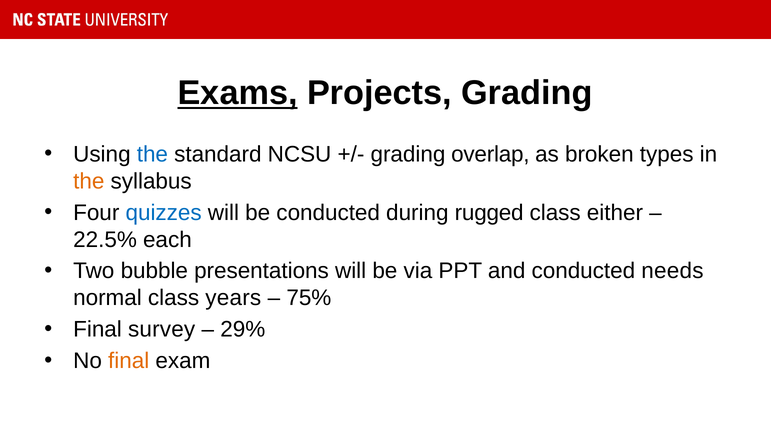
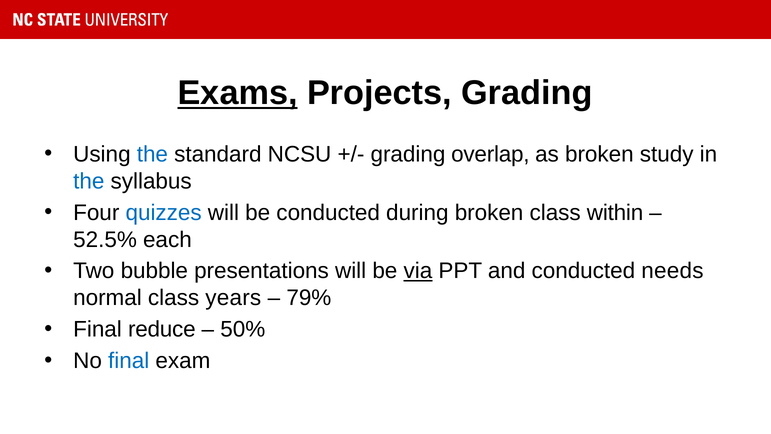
types: types -> study
the at (89, 181) colour: orange -> blue
during rugged: rugged -> broken
either: either -> within
22.5%: 22.5% -> 52.5%
via underline: none -> present
75%: 75% -> 79%
survey: survey -> reduce
29%: 29% -> 50%
final at (129, 361) colour: orange -> blue
